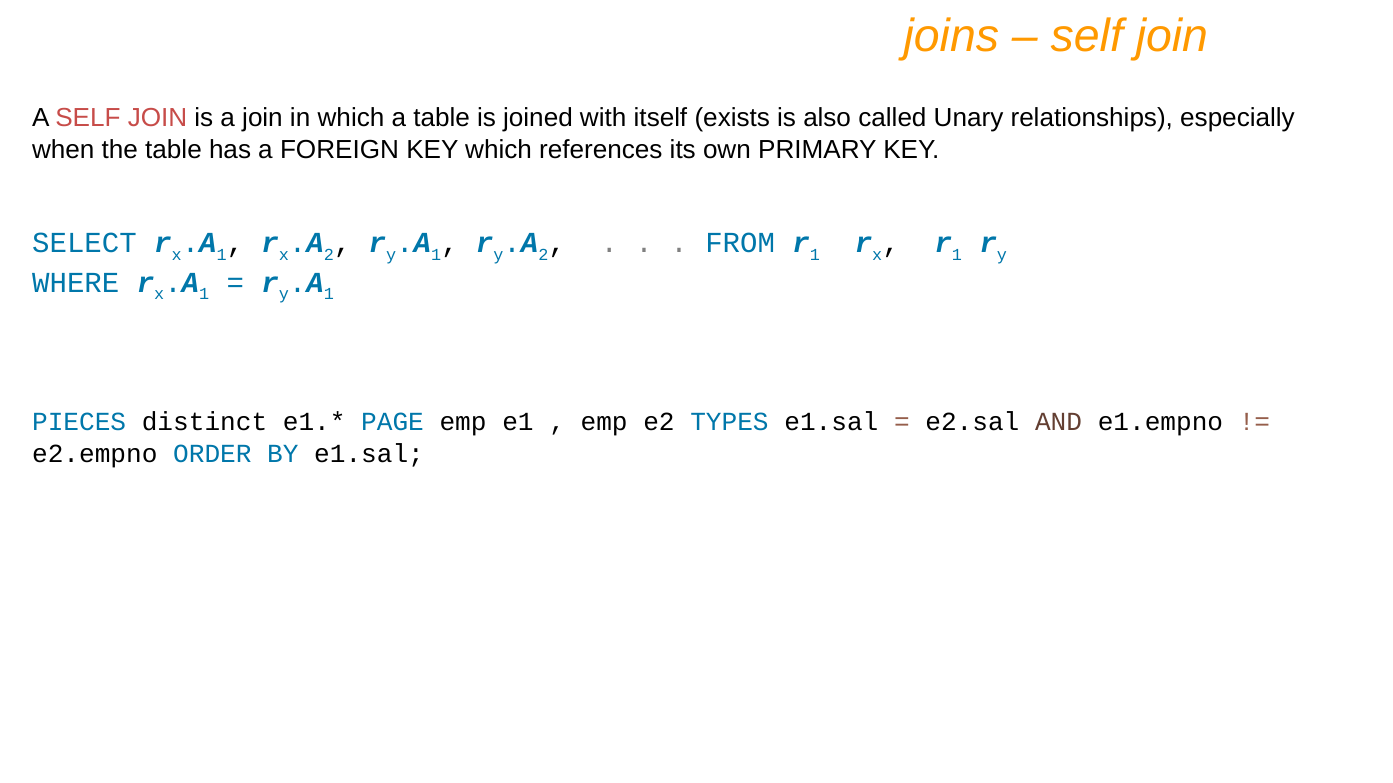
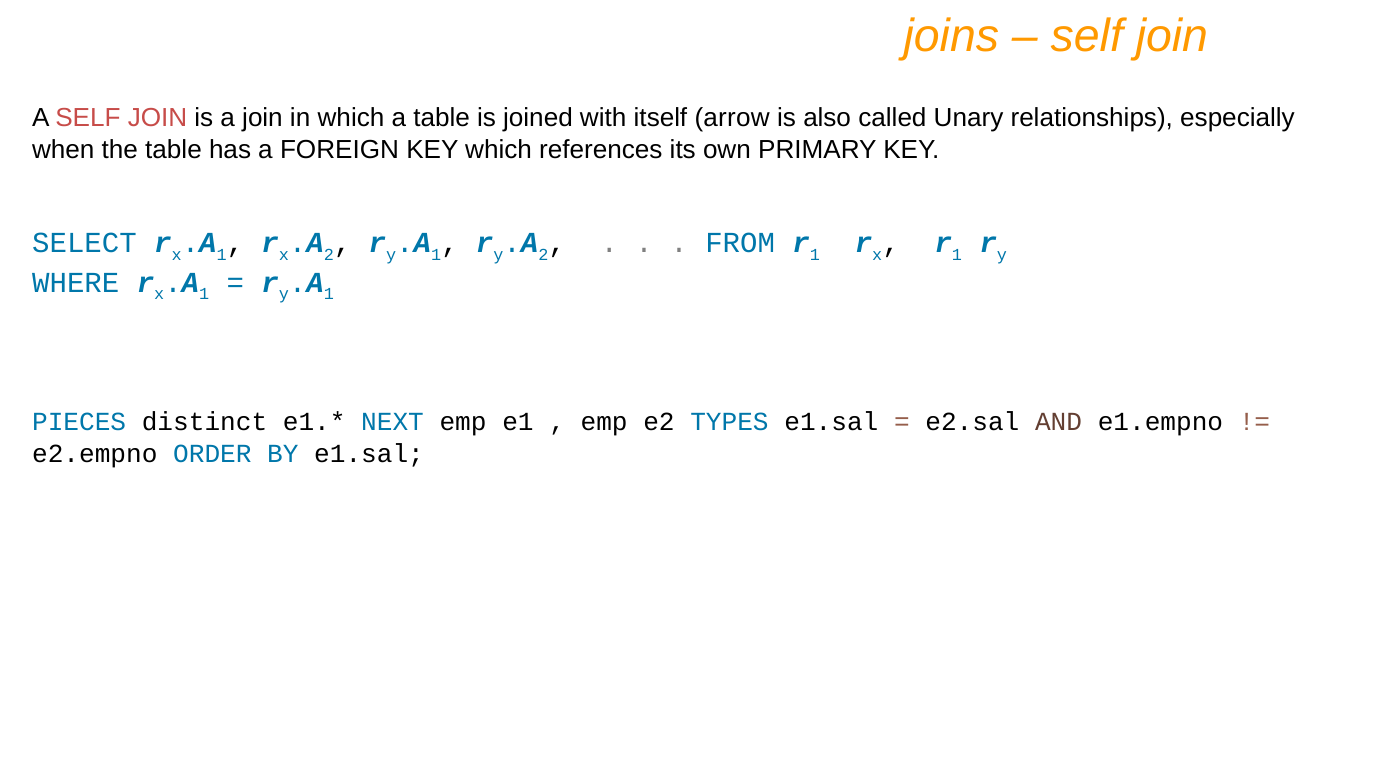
exists: exists -> arrow
PAGE: PAGE -> NEXT
